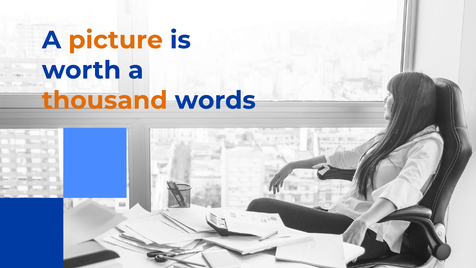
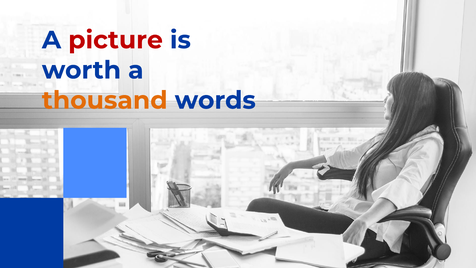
picture colour: orange -> red
